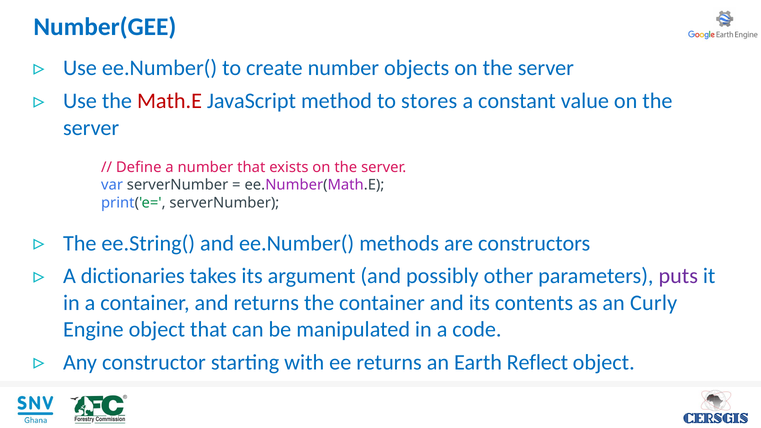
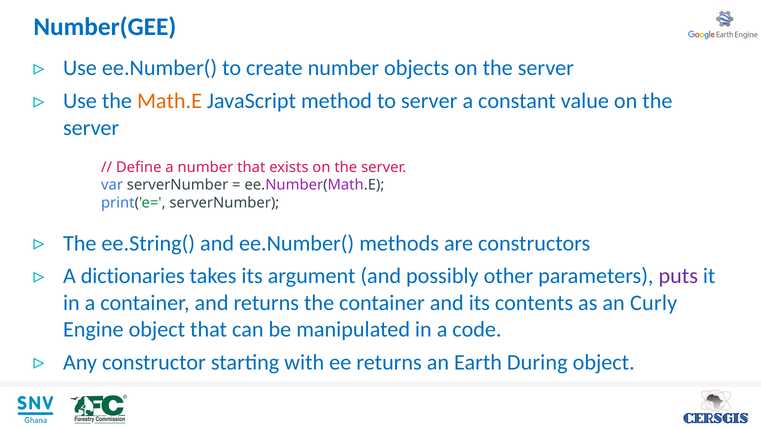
Math.E colour: red -> orange
to stores: stores -> server
Reflect: Reflect -> During
